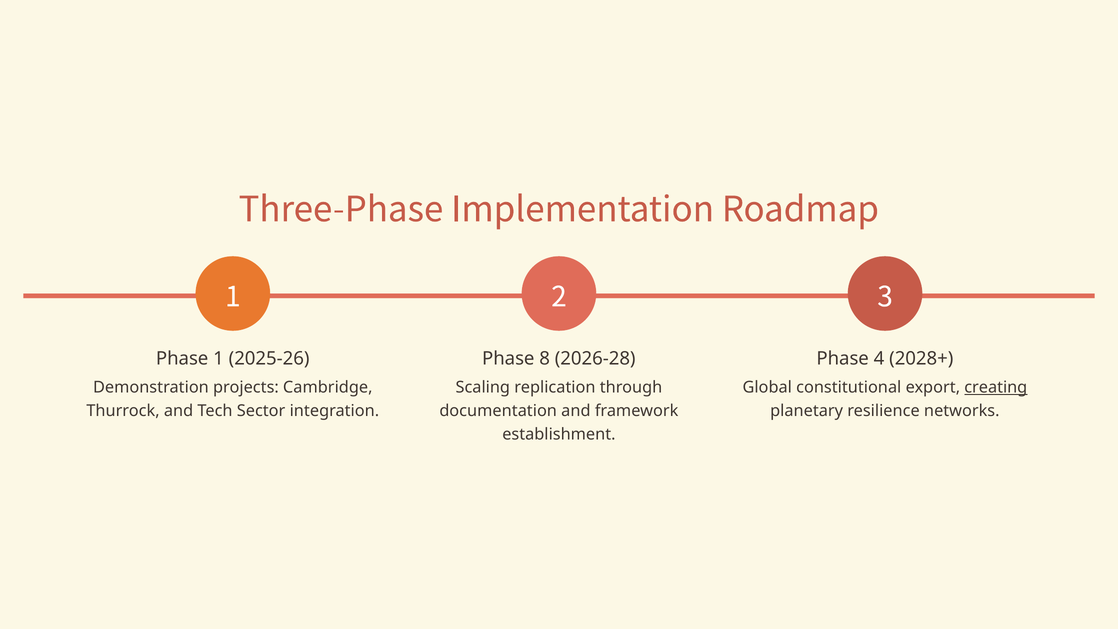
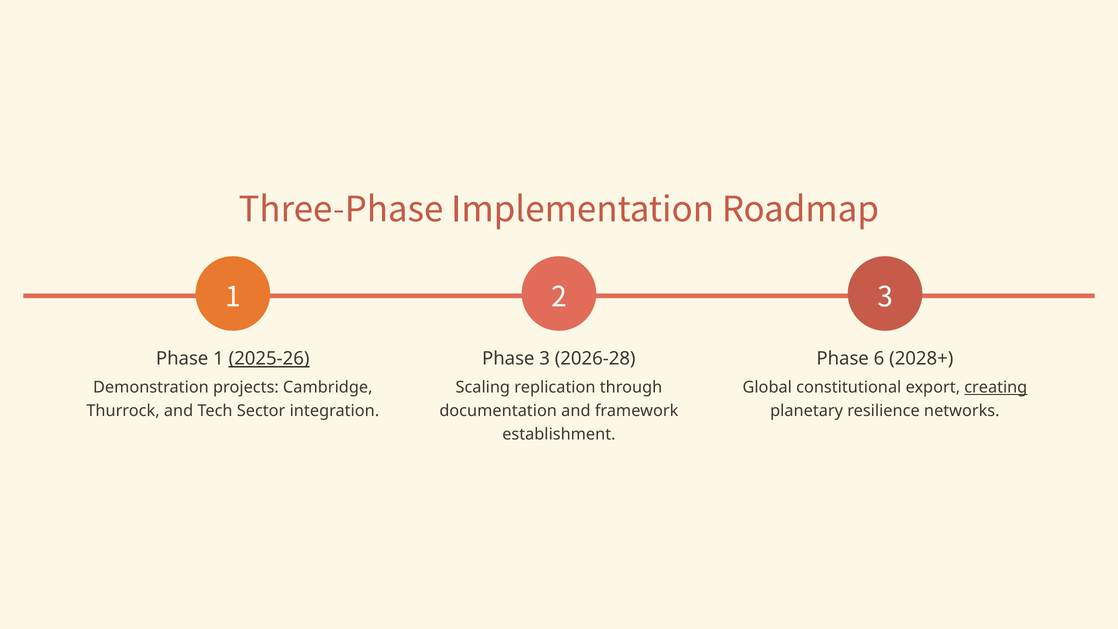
2025-26 underline: none -> present
Phase 8: 8 -> 3
4: 4 -> 6
